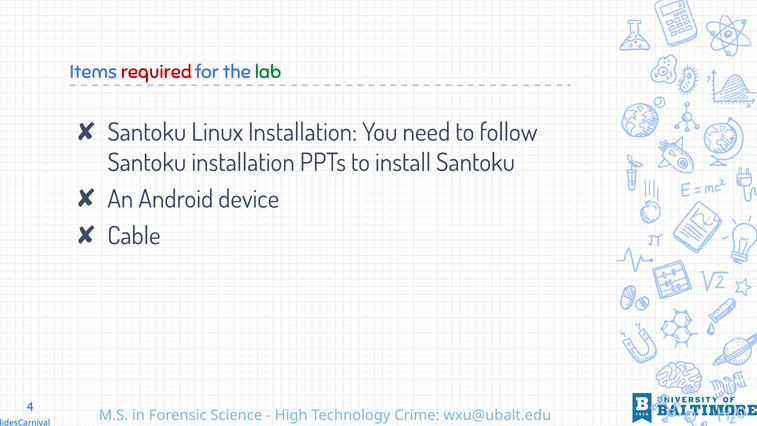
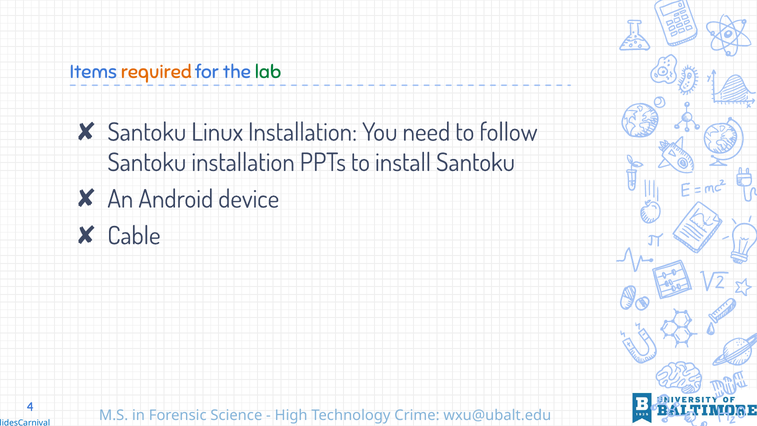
required colour: red -> orange
